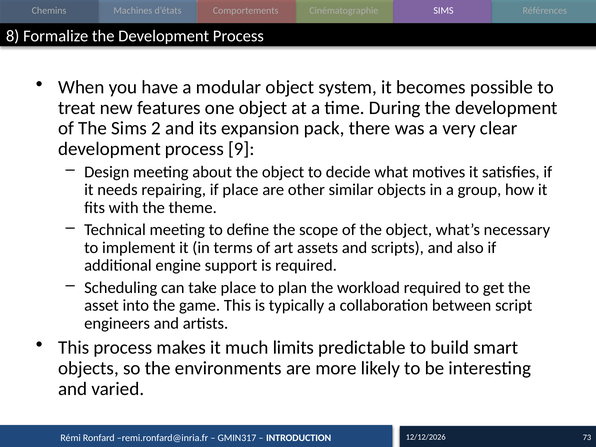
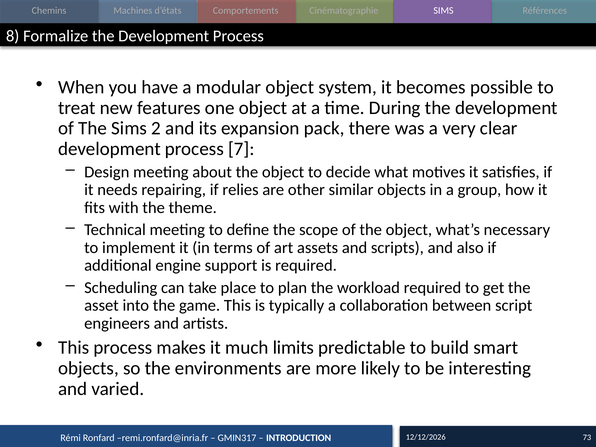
9: 9 -> 7
if place: place -> relies
